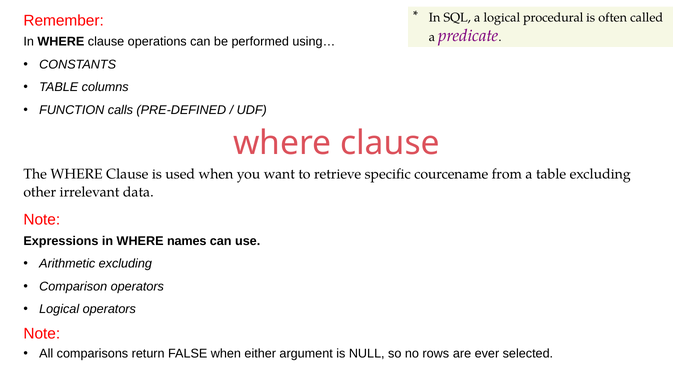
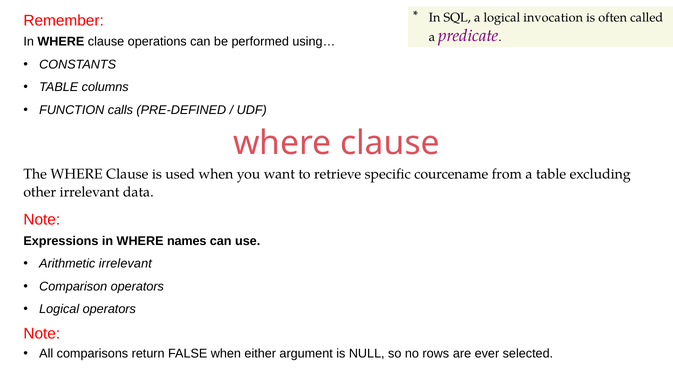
procedural: procedural -> invocation
Arithmetic excluding: excluding -> irrelevant
